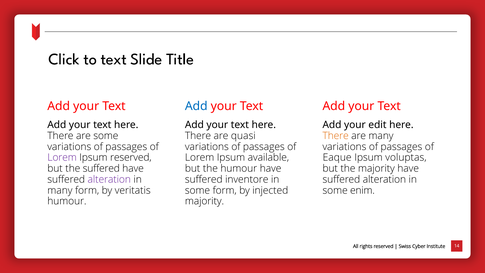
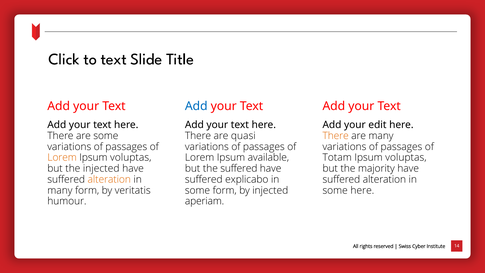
Lorem at (62, 158) colour: purple -> orange
reserved at (131, 158): reserved -> voluptas
Eaque: Eaque -> Totam
the suffered: suffered -> injected
the humour: humour -> suffered
alteration at (109, 179) colour: purple -> orange
inventore: inventore -> explicabo
some enim: enim -> here
majority at (204, 201): majority -> aperiam
